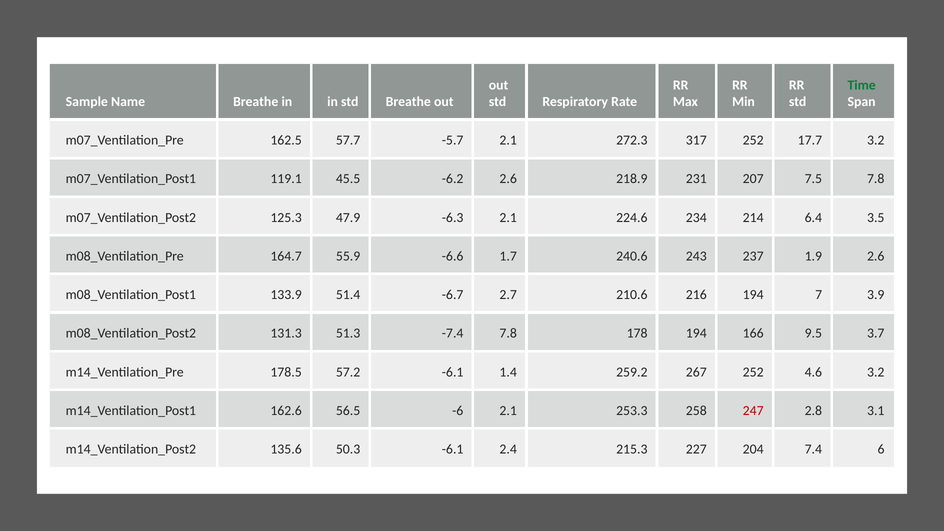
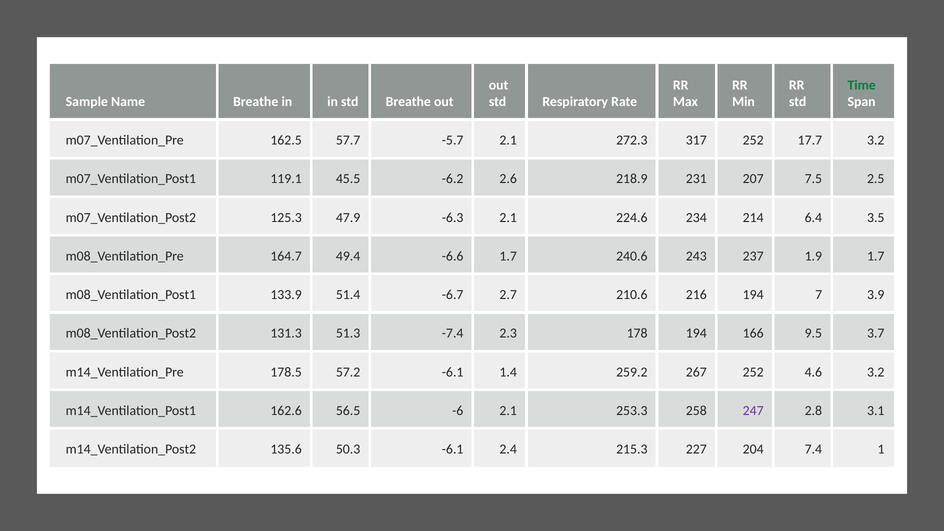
7.5 7.8: 7.8 -> 2.5
55.9: 55.9 -> 49.4
1.9 2.6: 2.6 -> 1.7
-7.4 7.8: 7.8 -> 2.3
247 colour: red -> purple
6: 6 -> 1
